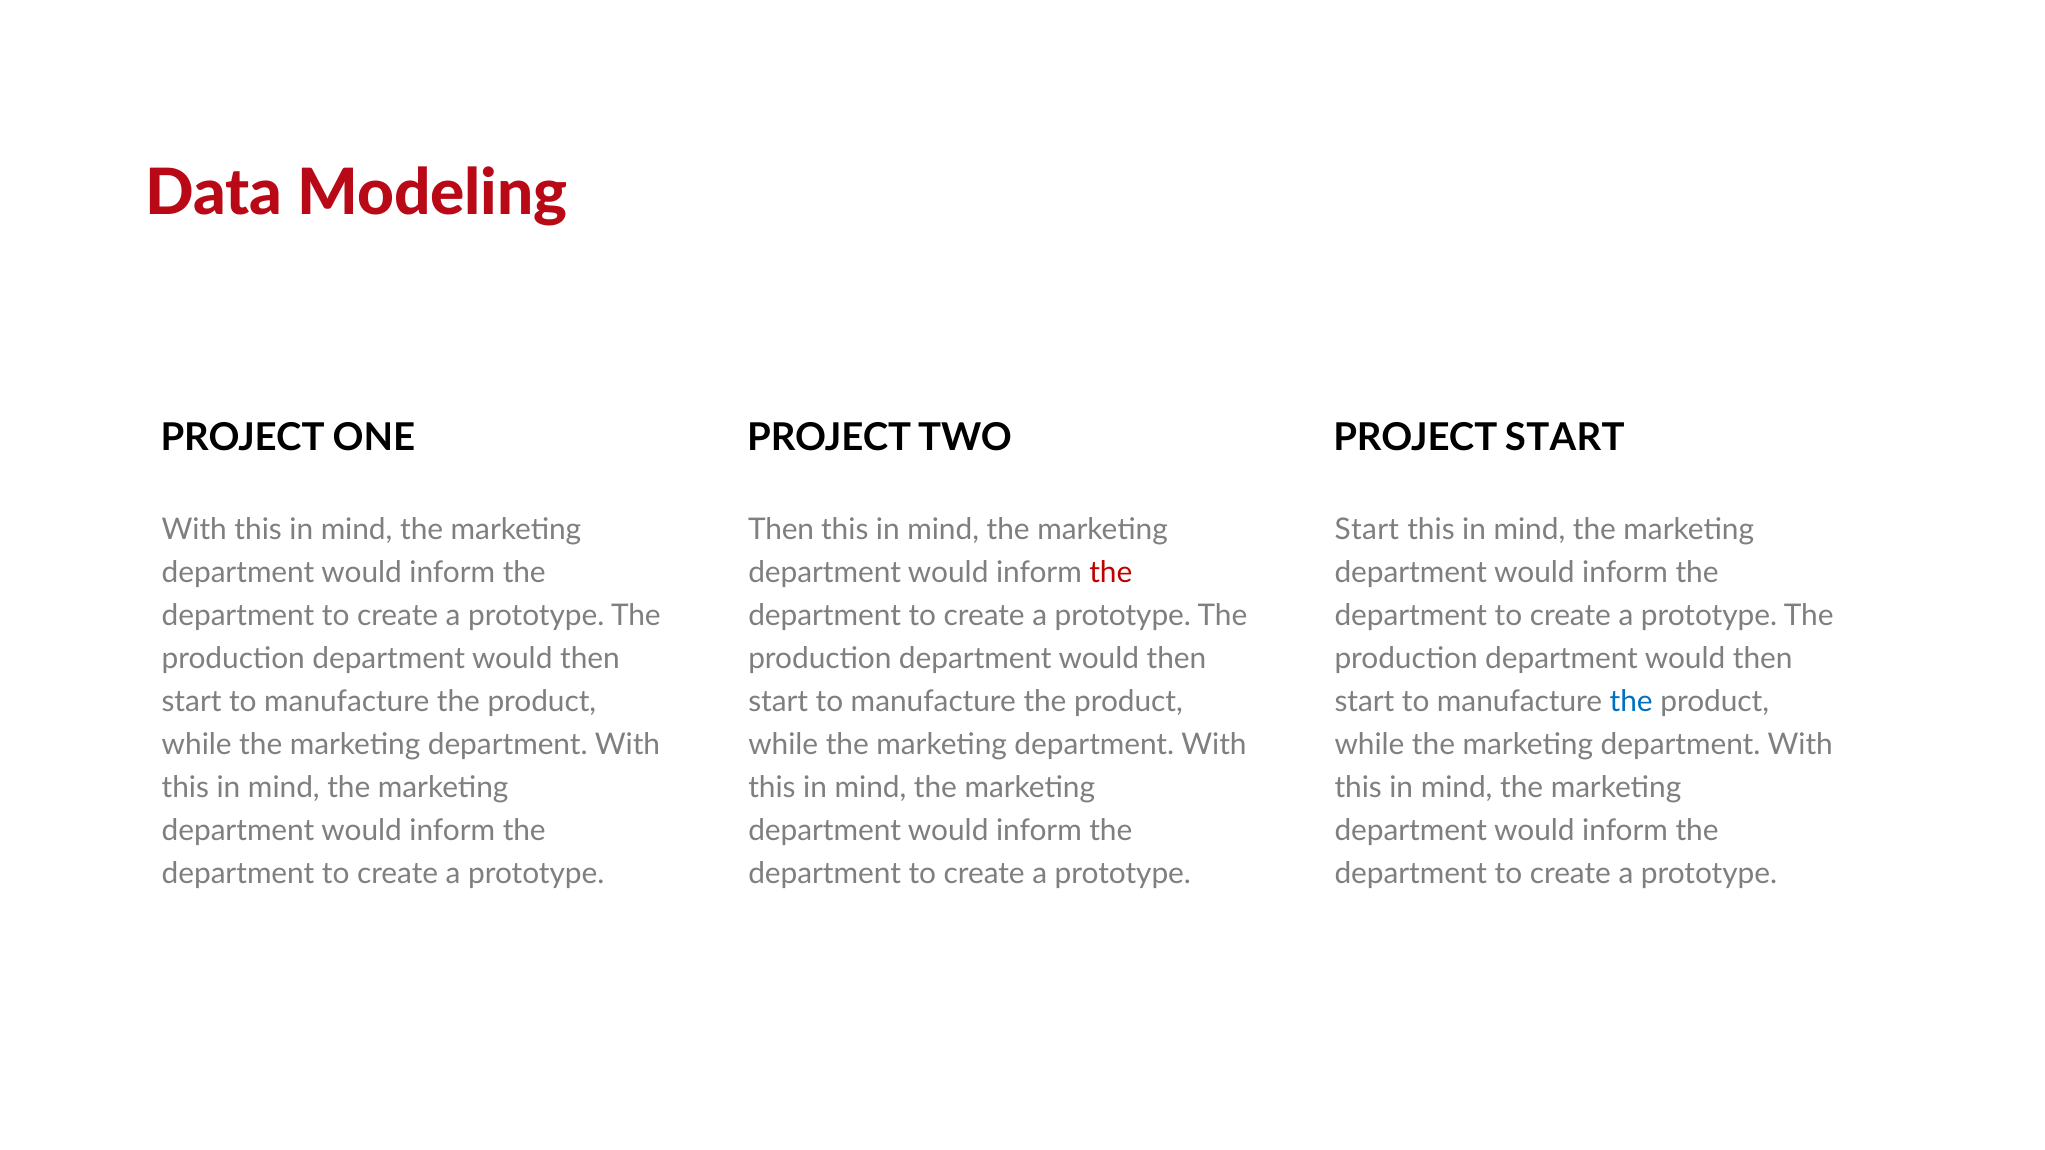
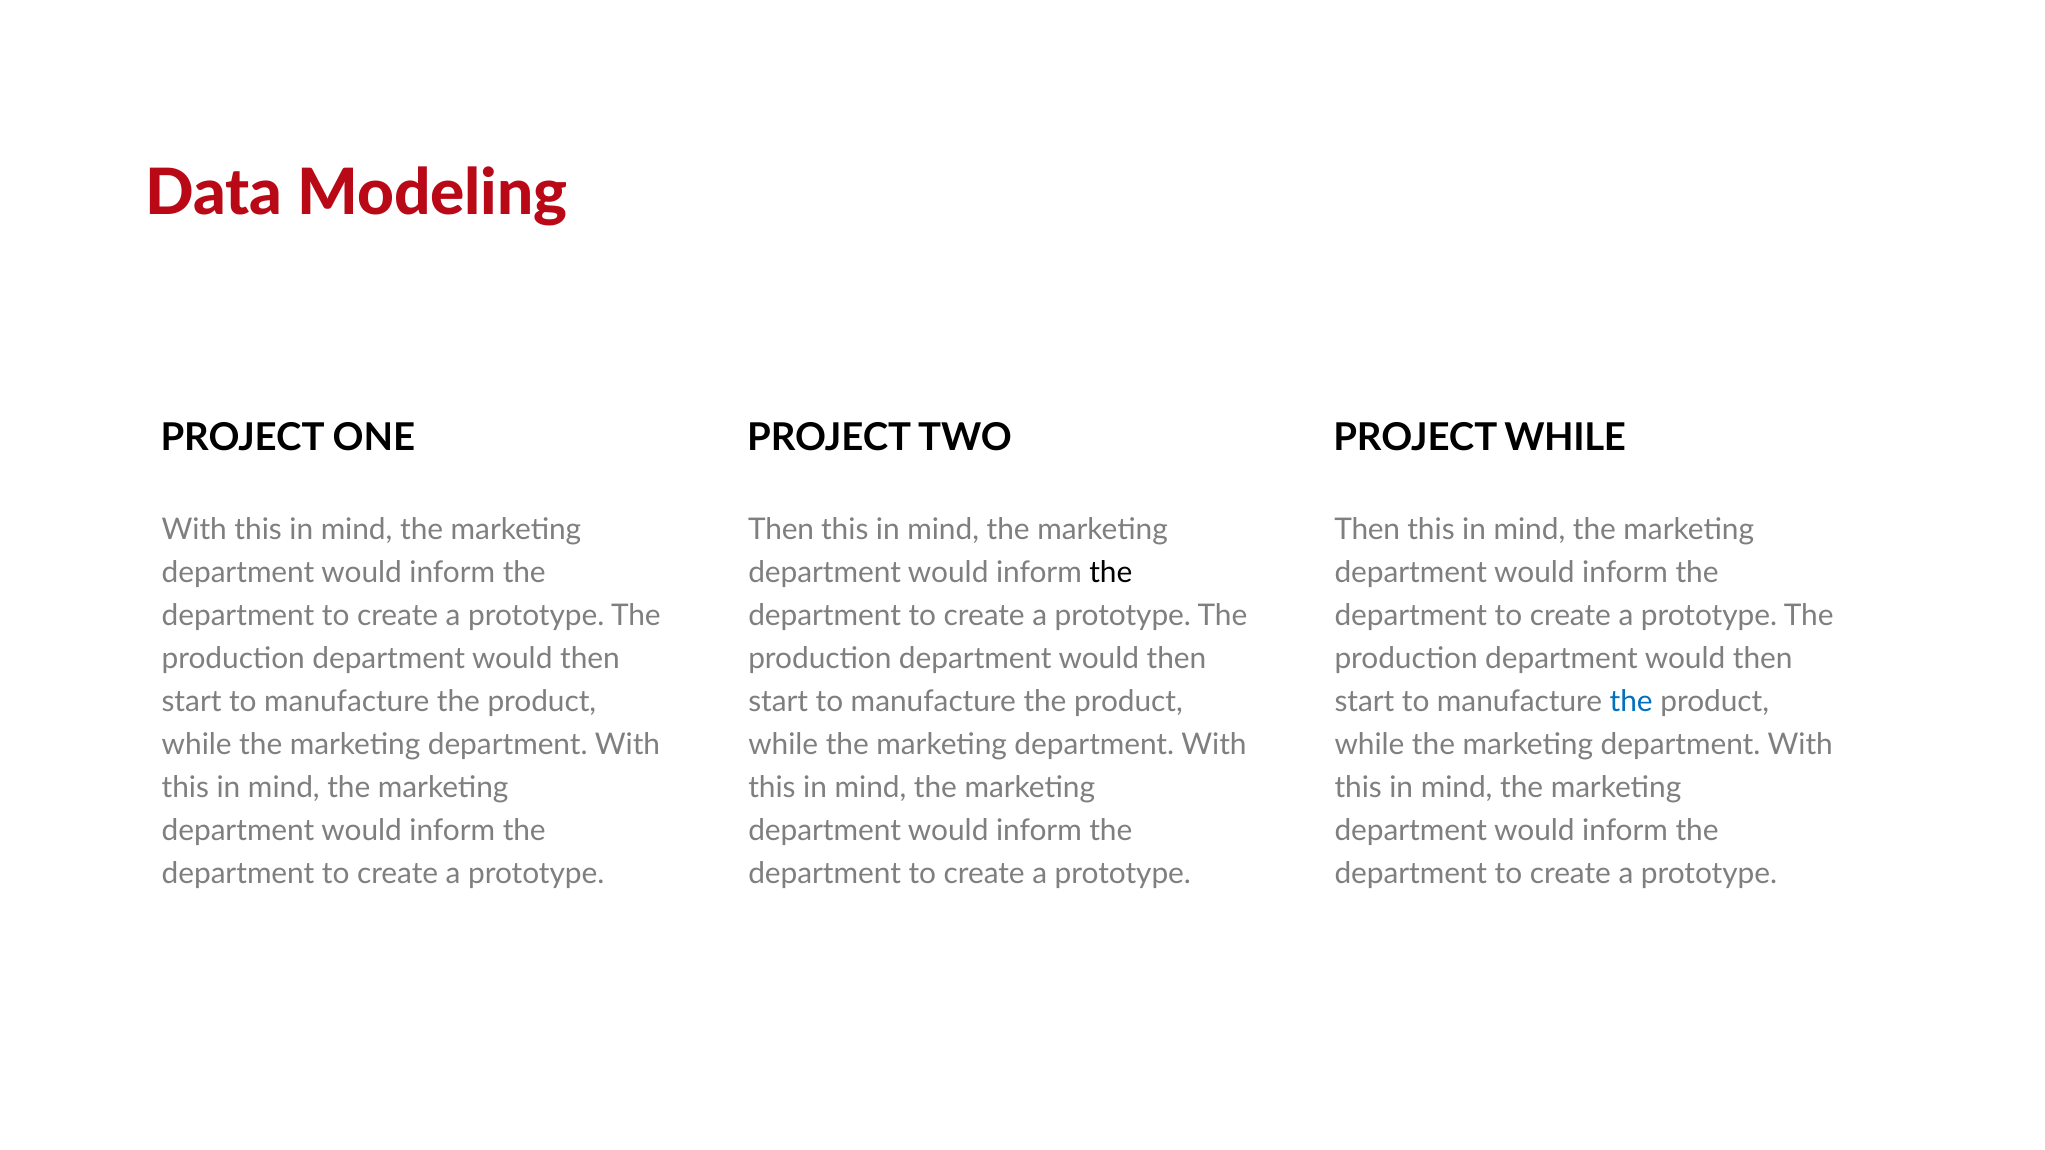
PROJECT START: START -> WHILE
Start at (1367, 530): Start -> Then
the at (1111, 573) colour: red -> black
